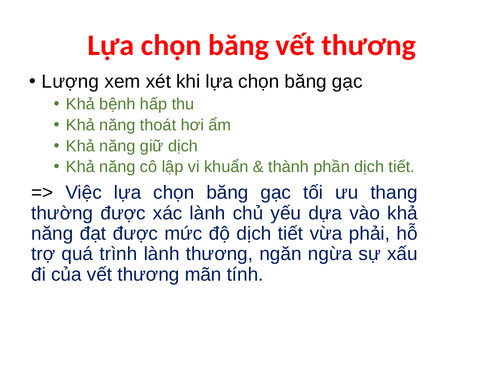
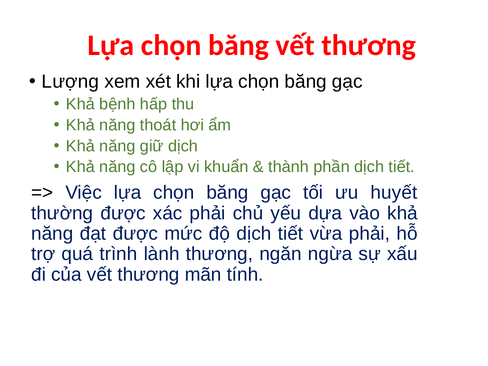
thang: thang -> huyết
xác lành: lành -> phải
